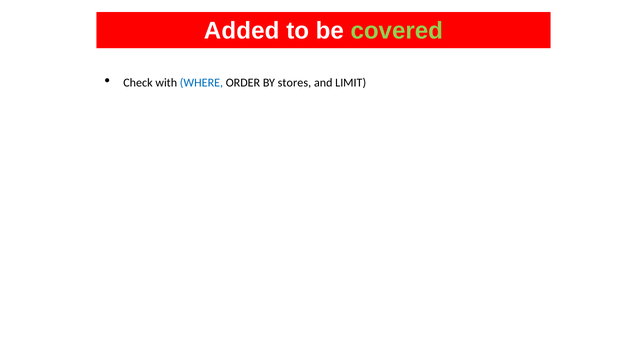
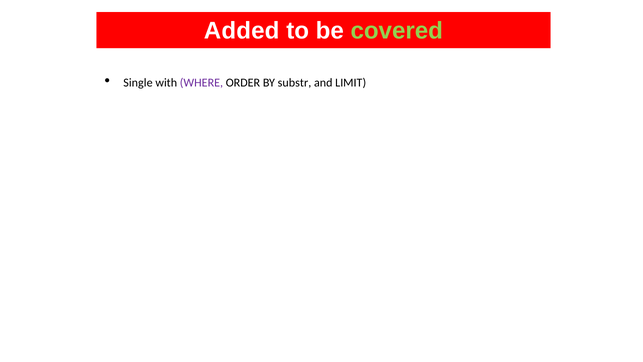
Check: Check -> Single
WHERE colour: blue -> purple
stores: stores -> substr
